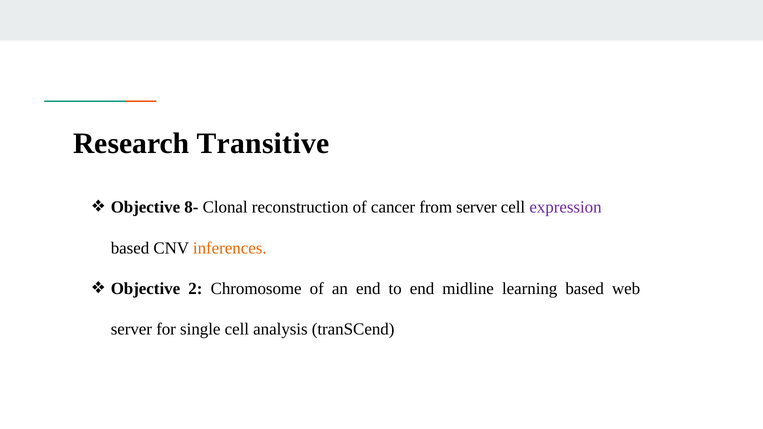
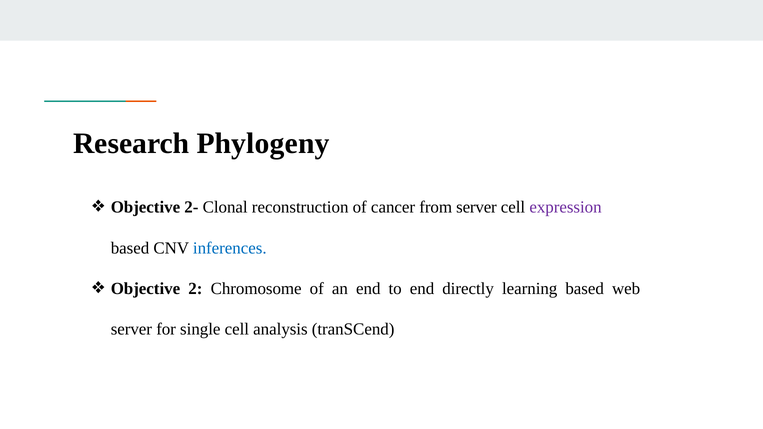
Transitive: Transitive -> Phylogeny
8-: 8- -> 2-
inferences colour: orange -> blue
midline: midline -> directly
